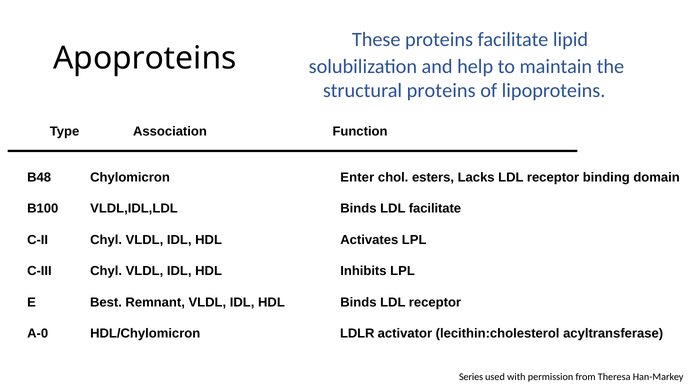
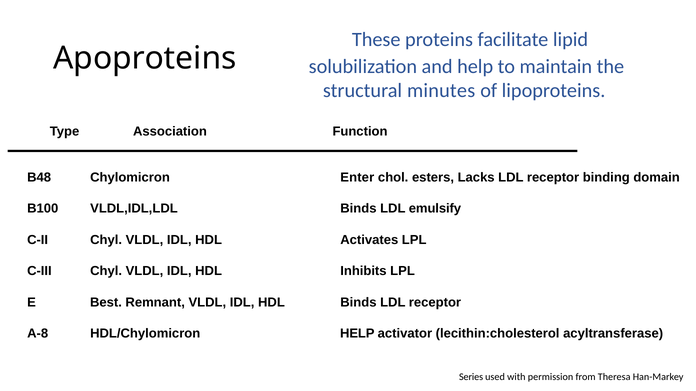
structural proteins: proteins -> minutes
LDL facilitate: facilitate -> emulsify
A-0: A-0 -> A-8
HDL/Chylomicron LDLR: LDLR -> HELP
